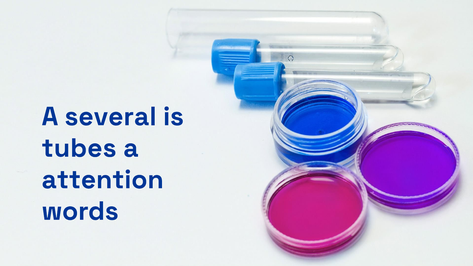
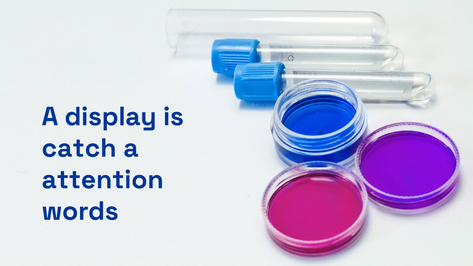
several: several -> display
tubes: tubes -> catch
